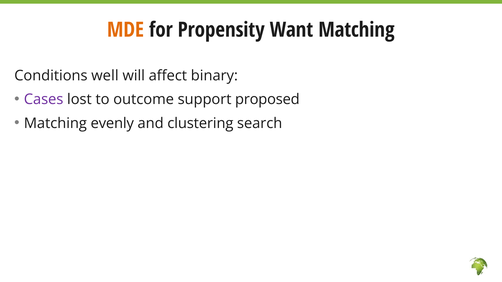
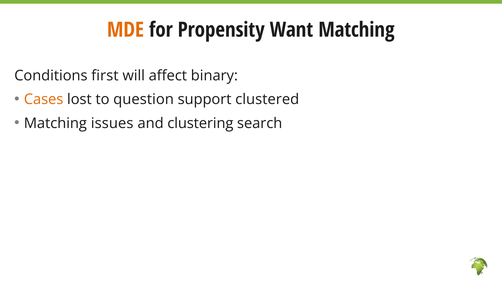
well: well -> first
Cases colour: purple -> orange
outcome: outcome -> question
proposed: proposed -> clustered
evenly: evenly -> issues
